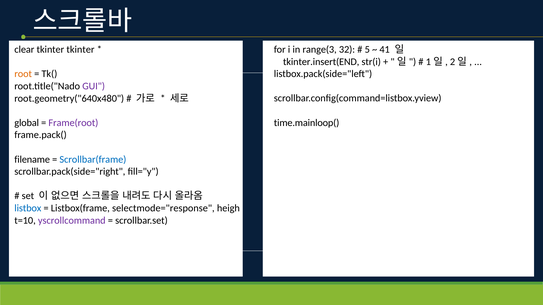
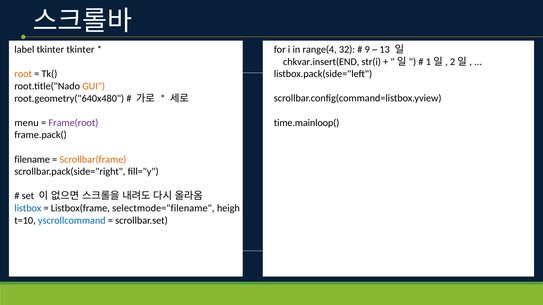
range(3: range(3 -> range(4
5: 5 -> 9
41: 41 -> 13
clear: clear -> label
tkinter.insert(END: tkinter.insert(END -> chkvar.insert(END
GUI colour: purple -> orange
global: global -> menu
Scrollbar(frame colour: blue -> orange
selectmode="response: selectmode="response -> selectmode="filename
yscrollcommand colour: purple -> blue
